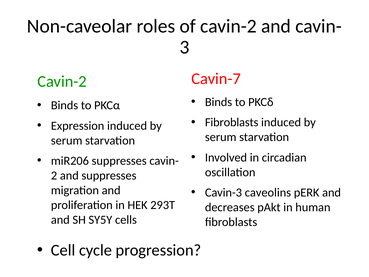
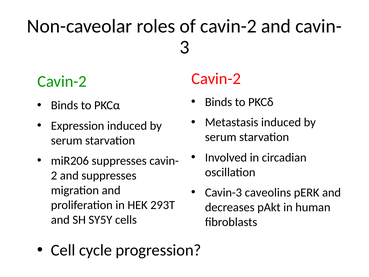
Cavin-2 Cavin-7: Cavin-7 -> Cavin-2
Fibroblasts at (232, 122): Fibroblasts -> Metastasis
